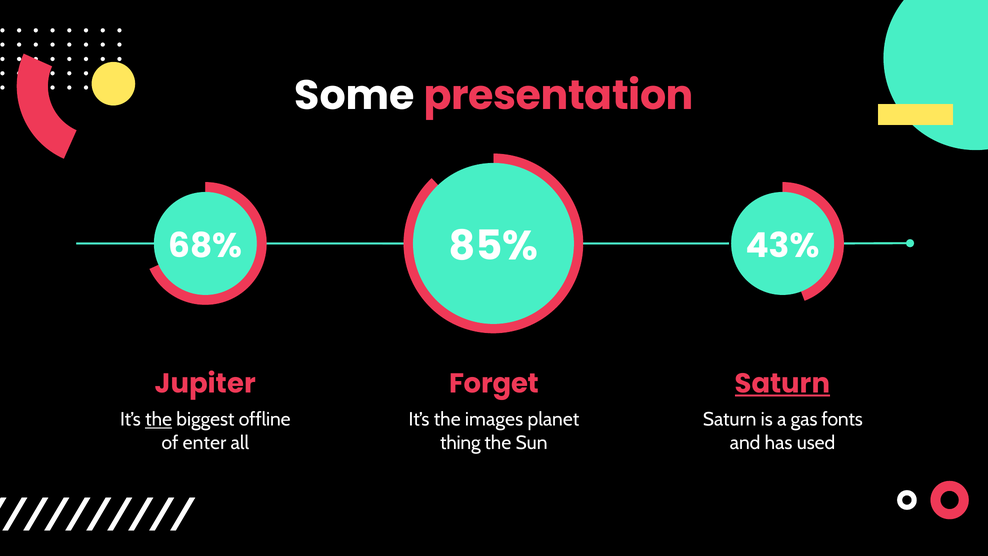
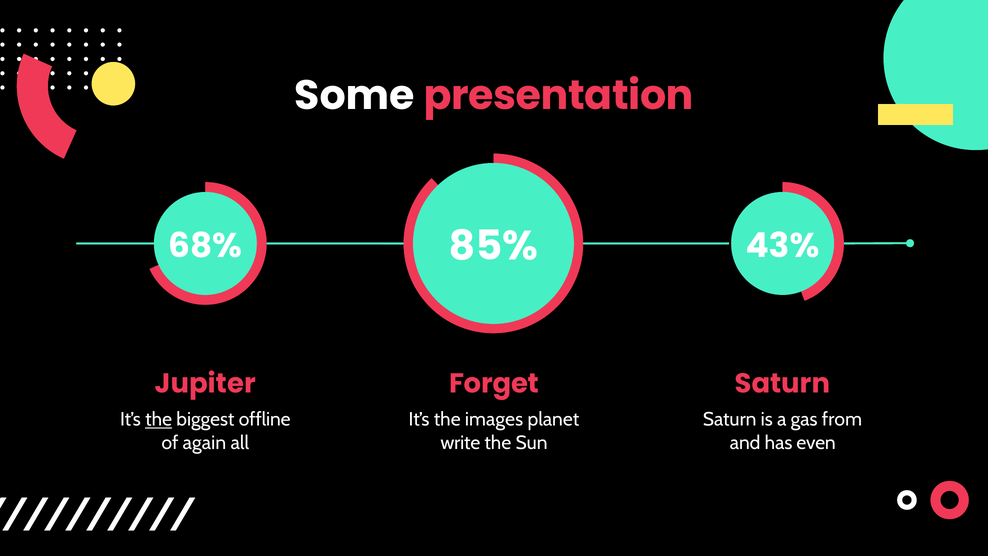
Saturn at (783, 384) underline: present -> none
fonts: fonts -> from
enter: enter -> again
thing: thing -> write
used: used -> even
